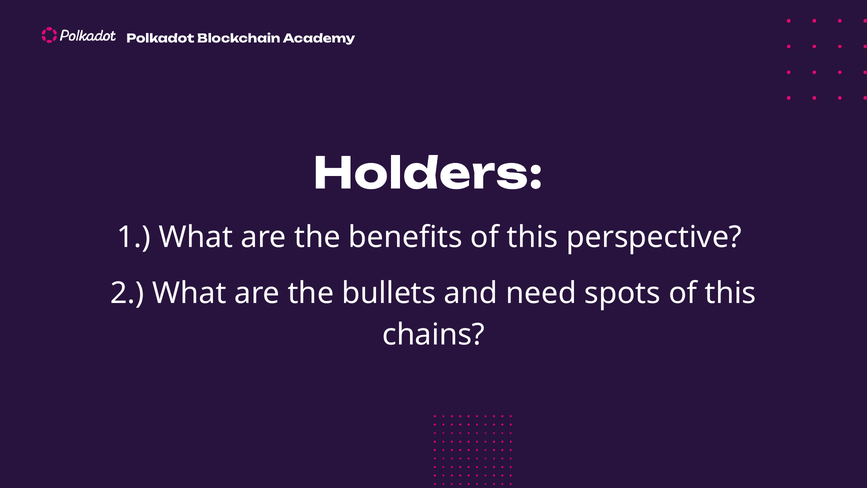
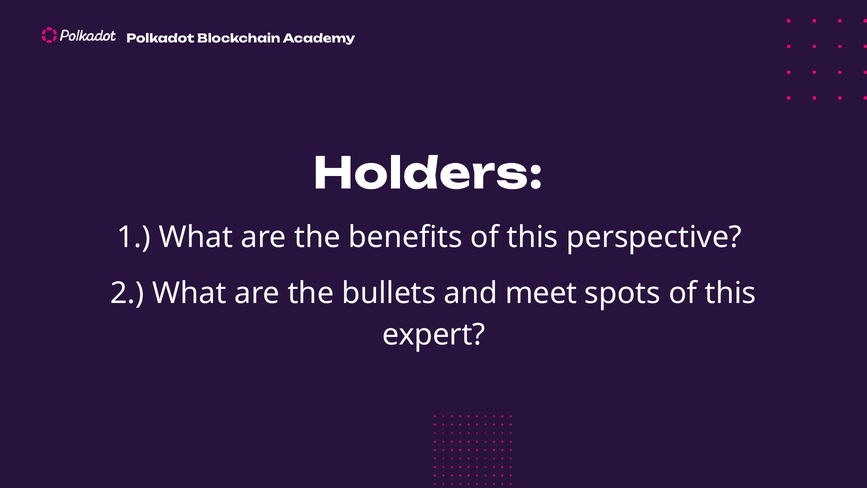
need: need -> meet
chains: chains -> expert
